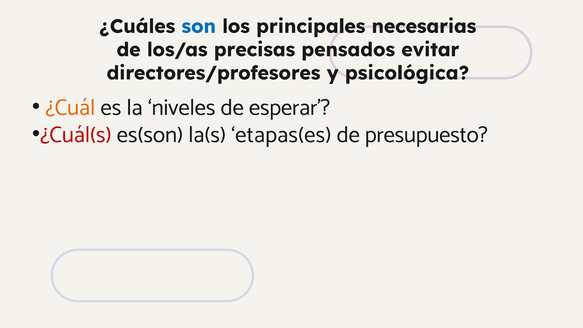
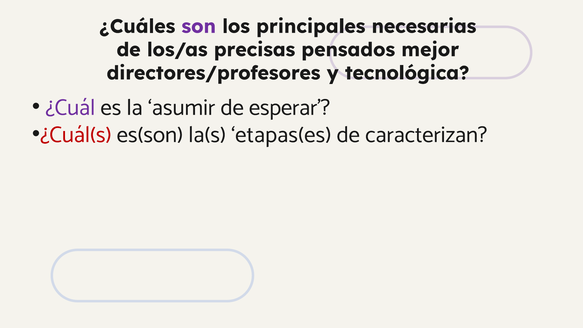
son colour: blue -> purple
evitar: evitar -> mejor
psicológica: psicológica -> tecnológica
¿Cuál colour: orange -> purple
niveles: niveles -> asumir
presupuesto: presupuesto -> caracterizan
